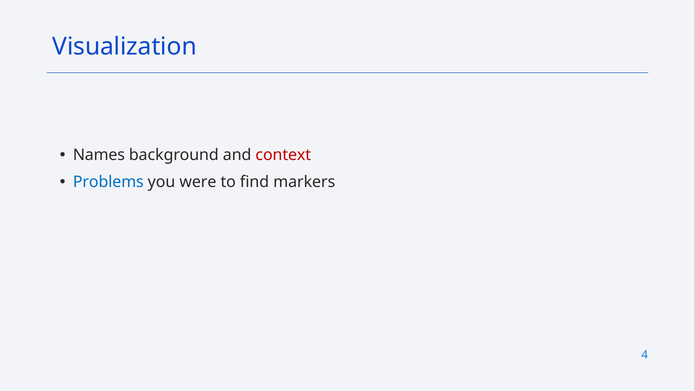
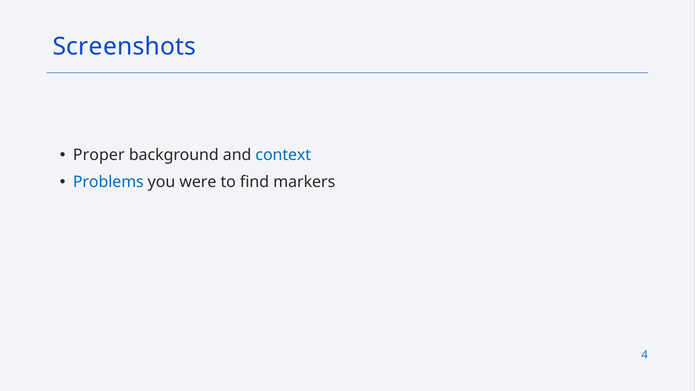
Visualization: Visualization -> Screenshots
Names: Names -> Proper
context colour: red -> blue
